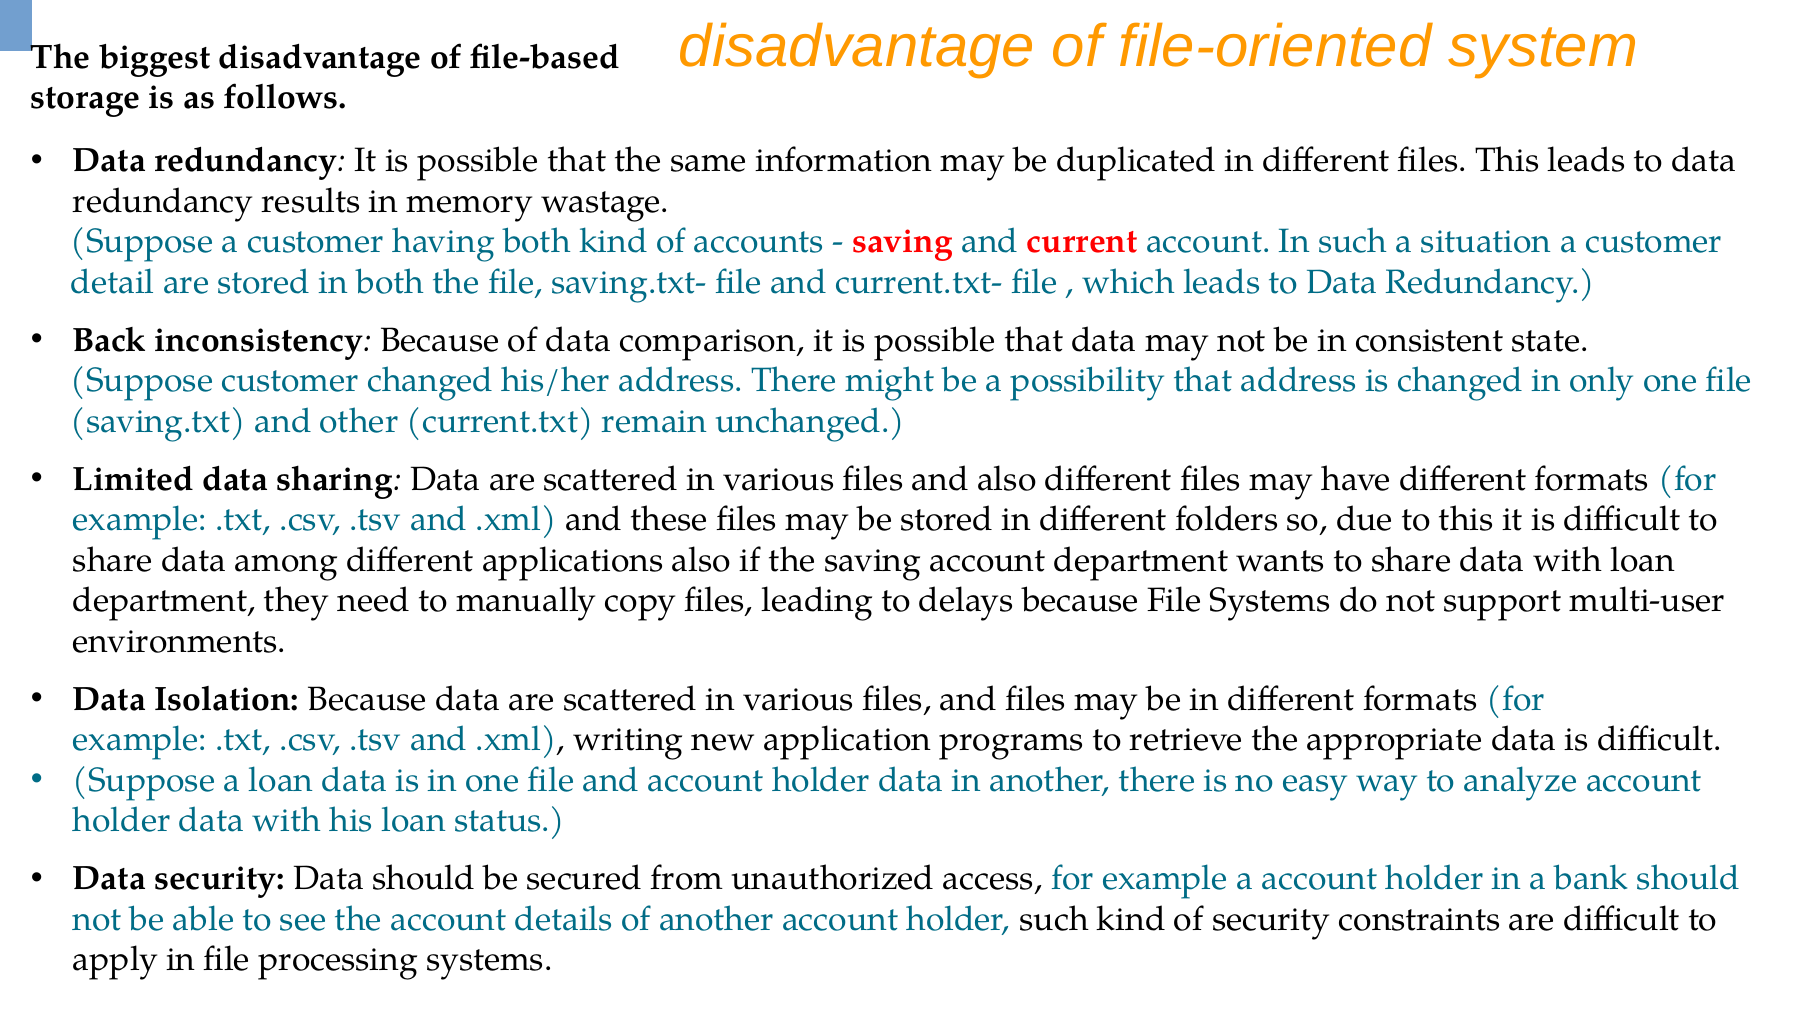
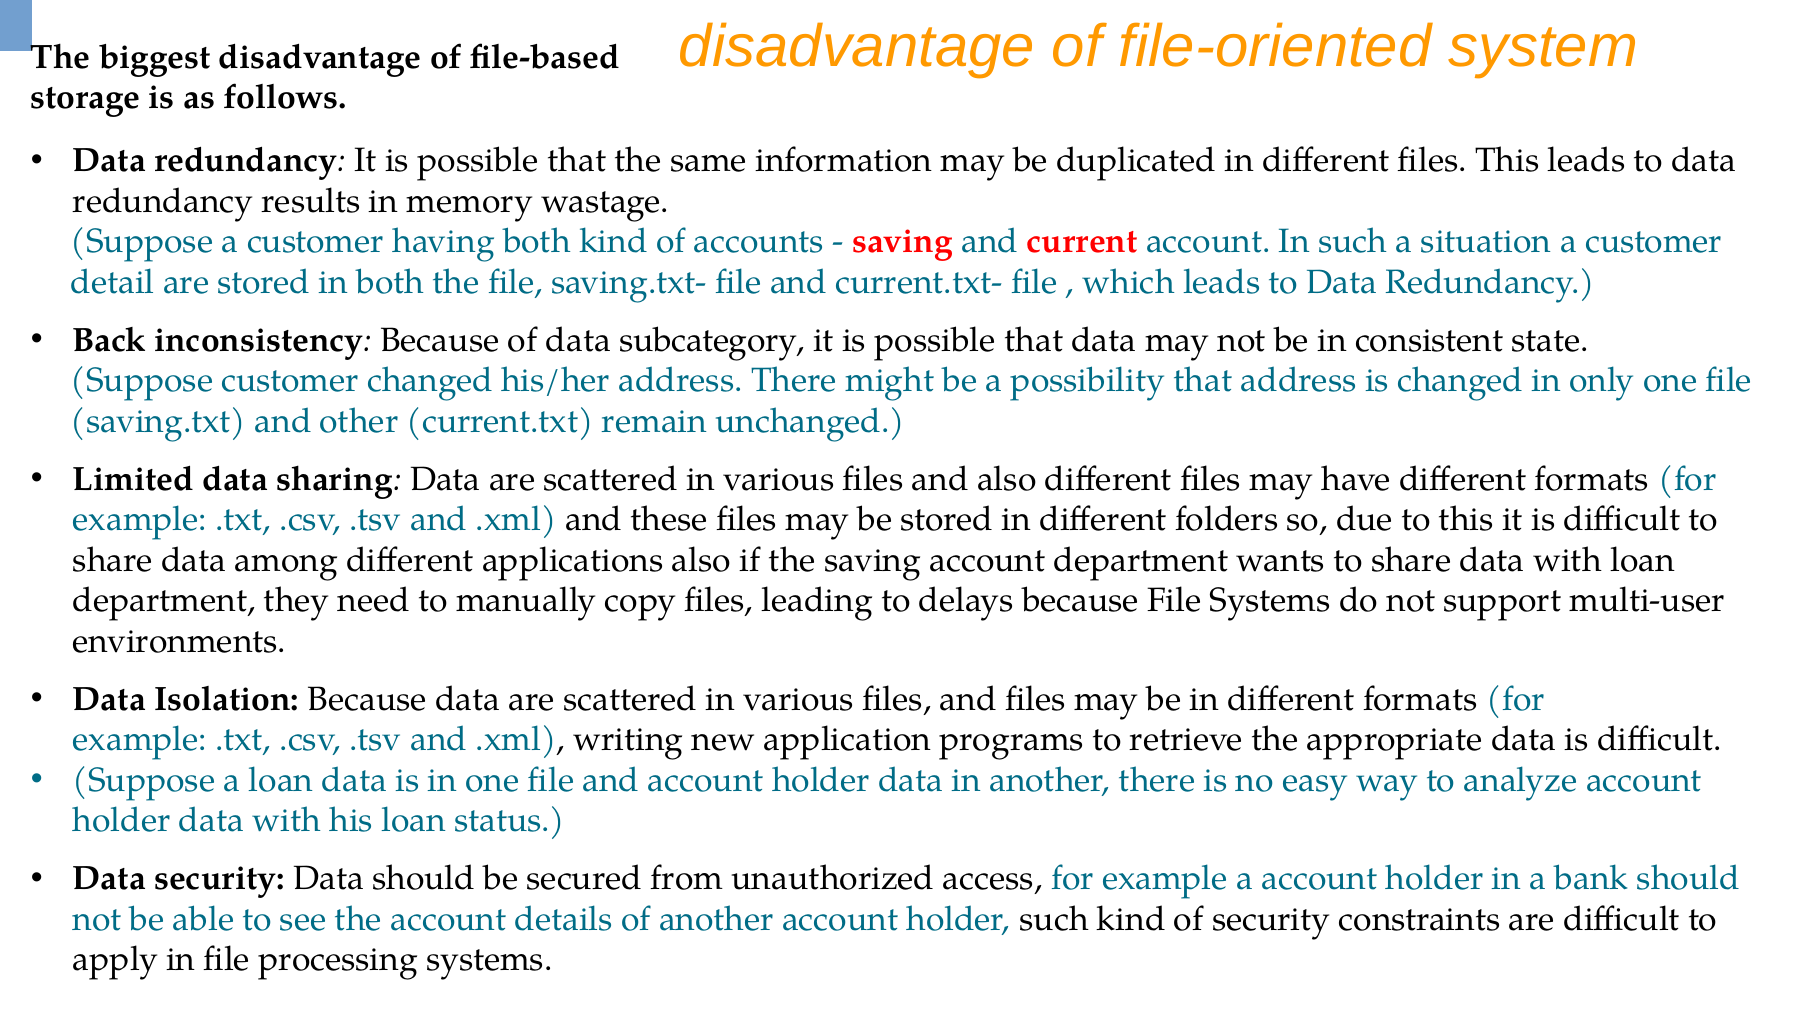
comparison: comparison -> subcategory
